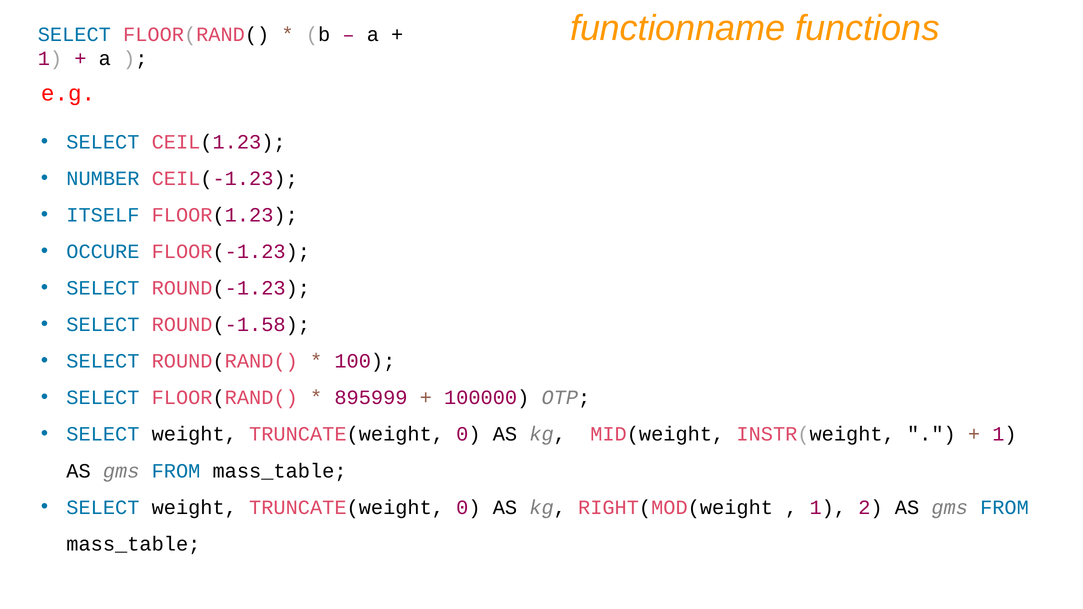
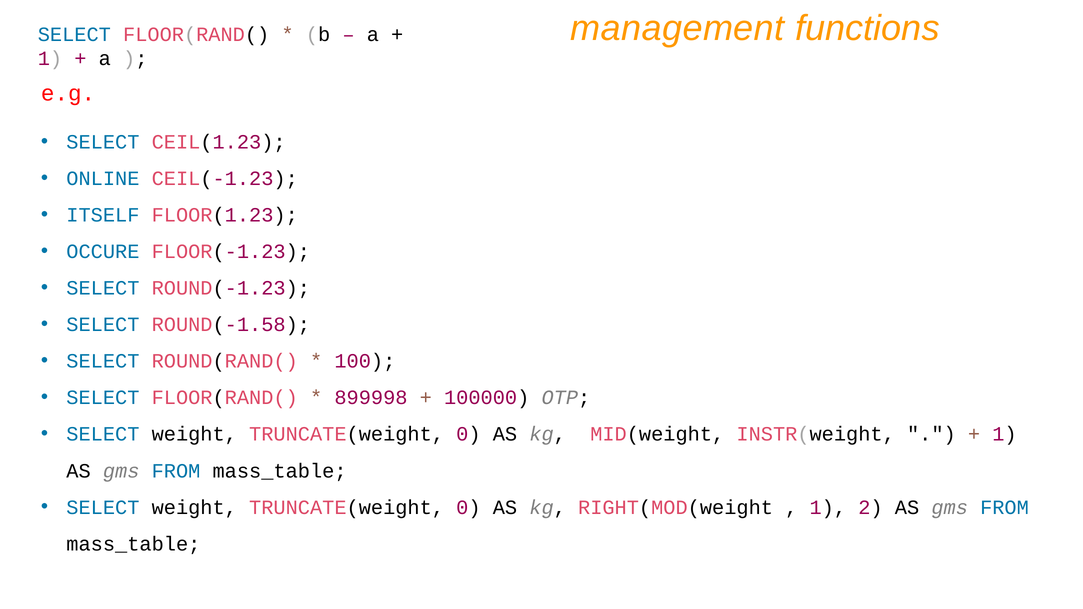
functionname: functionname -> management
NUMBER: NUMBER -> ONLINE
895999: 895999 -> 899998
